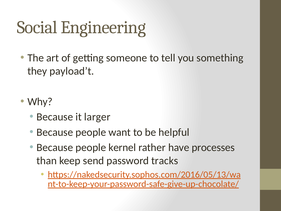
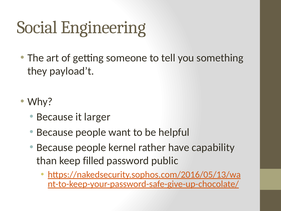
processes: processes -> capability
send: send -> filled
tracks: tracks -> public
